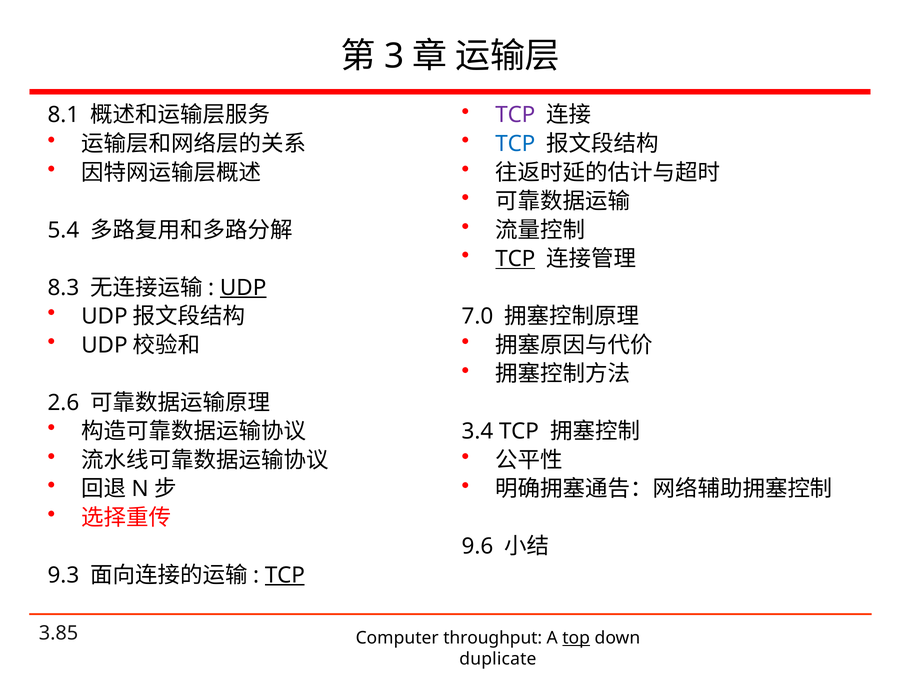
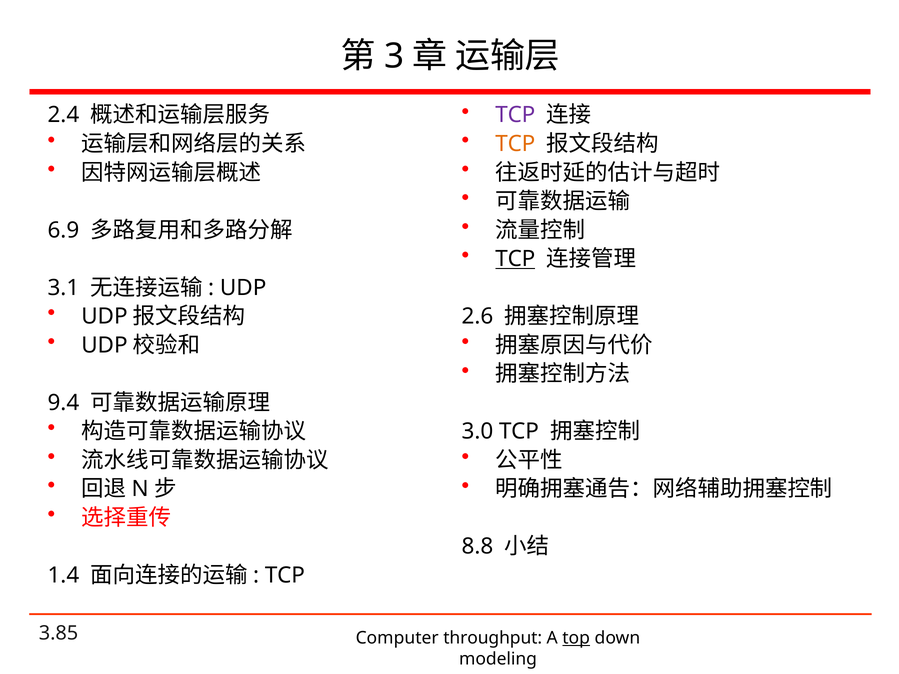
8.1: 8.1 -> 2.4
TCP at (515, 144) colour: blue -> orange
5.4: 5.4 -> 6.9
8.3: 8.3 -> 3.1
UDP underline: present -> none
7.0: 7.0 -> 2.6
2.6: 2.6 -> 9.4
3.4: 3.4 -> 3.0
9.6: 9.6 -> 8.8
9.3: 9.3 -> 1.4
TCP at (285, 575) underline: present -> none
duplicate: duplicate -> modeling
